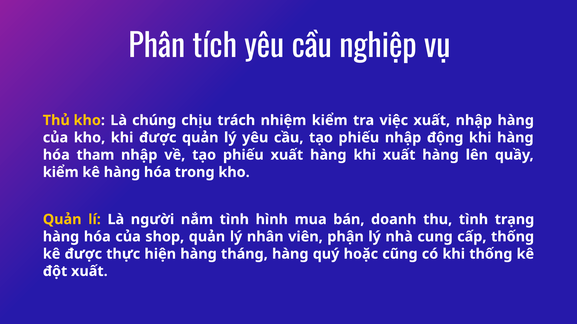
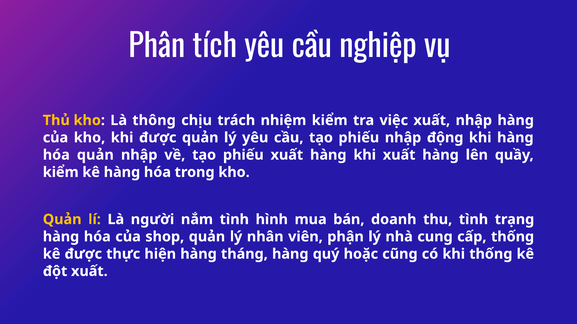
chúng: chúng -> thông
hóa tham: tham -> quản
